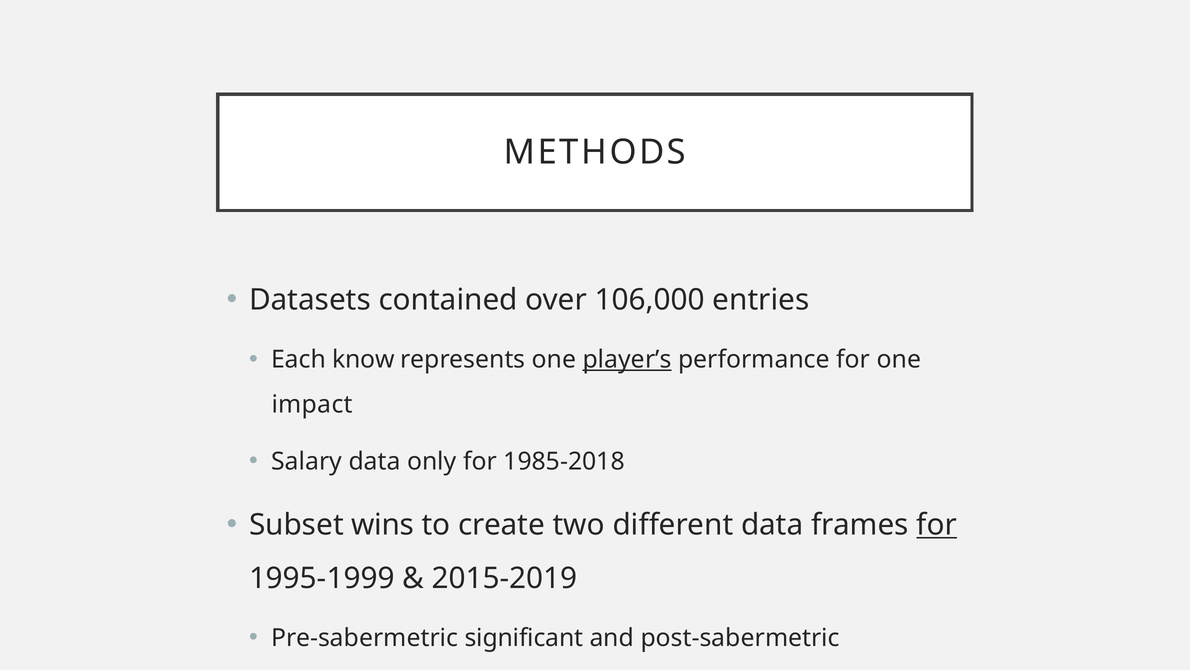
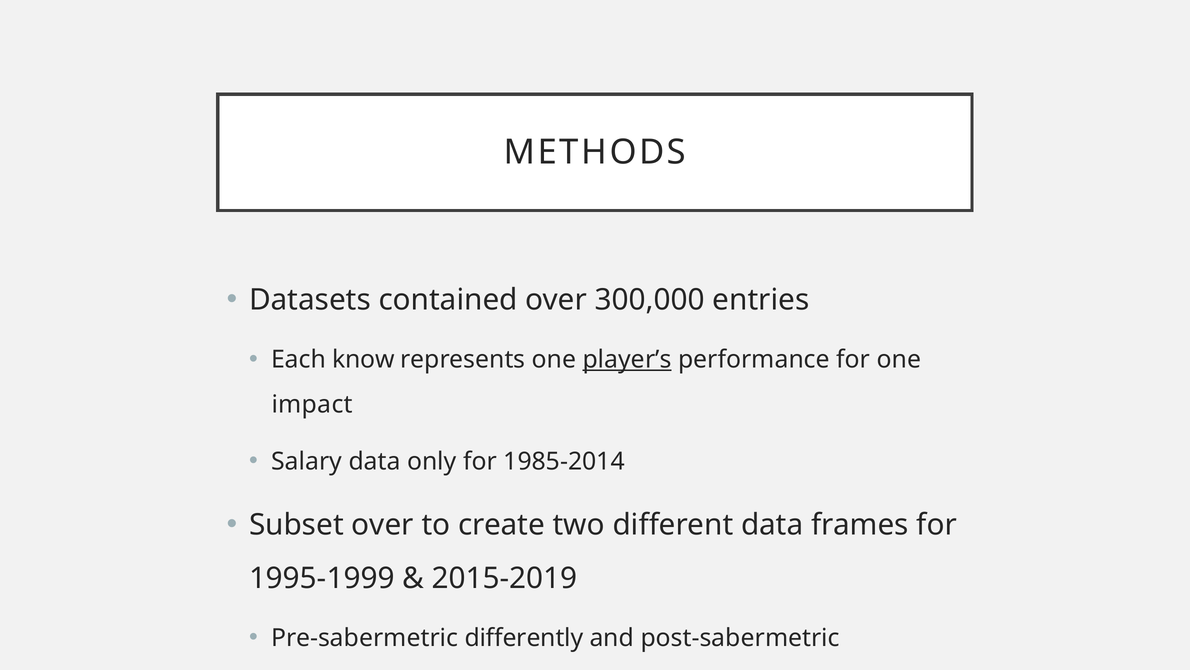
106,000: 106,000 -> 300,000
1985-2018: 1985-2018 -> 1985-2014
Subset wins: wins -> over
for at (937, 524) underline: present -> none
significant: significant -> differently
